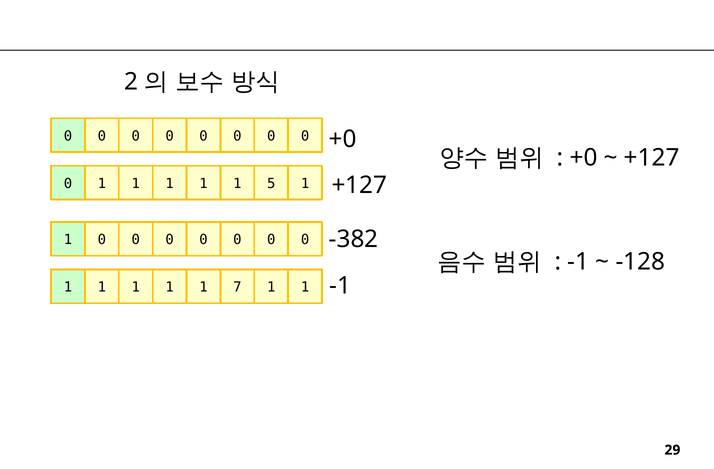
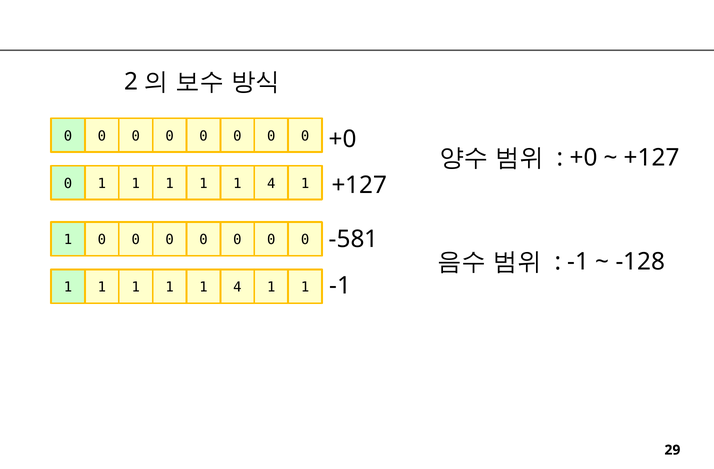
5 at (271, 184): 5 -> 4
-382: -382 -> -581
7 at (237, 287): 7 -> 4
